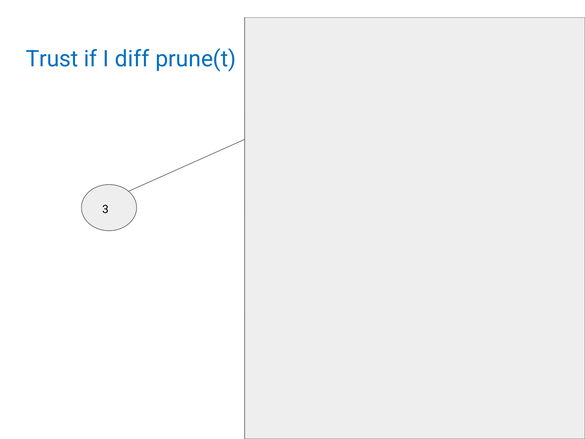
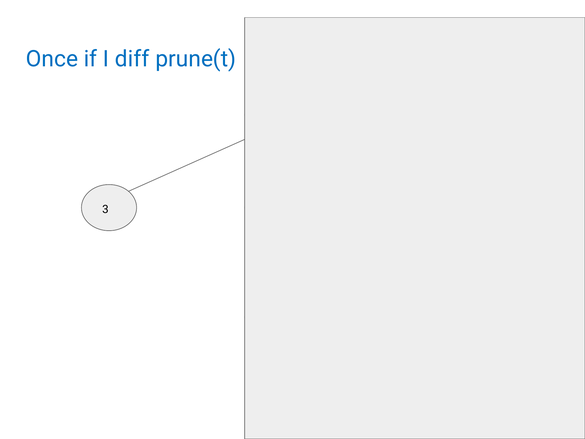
Trust: Trust -> Once
